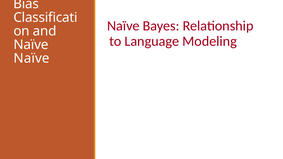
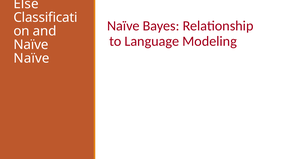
Bias: Bias -> Else
